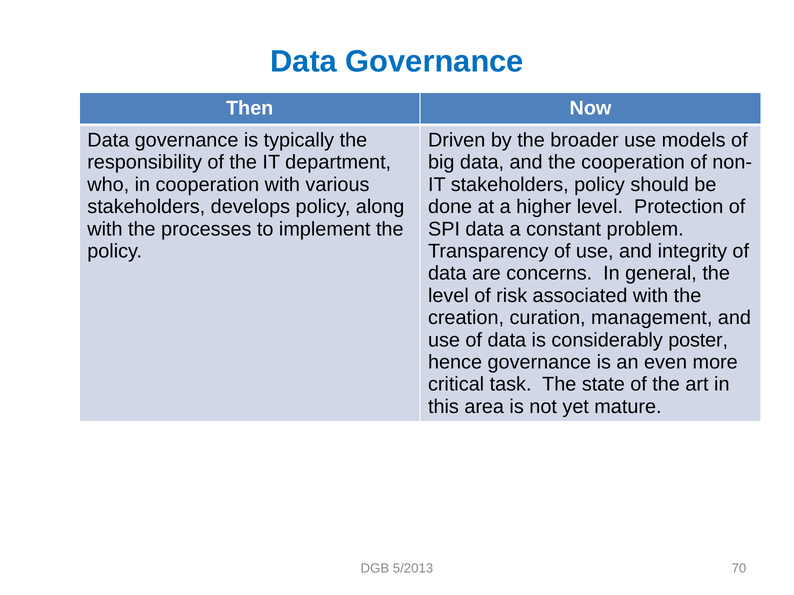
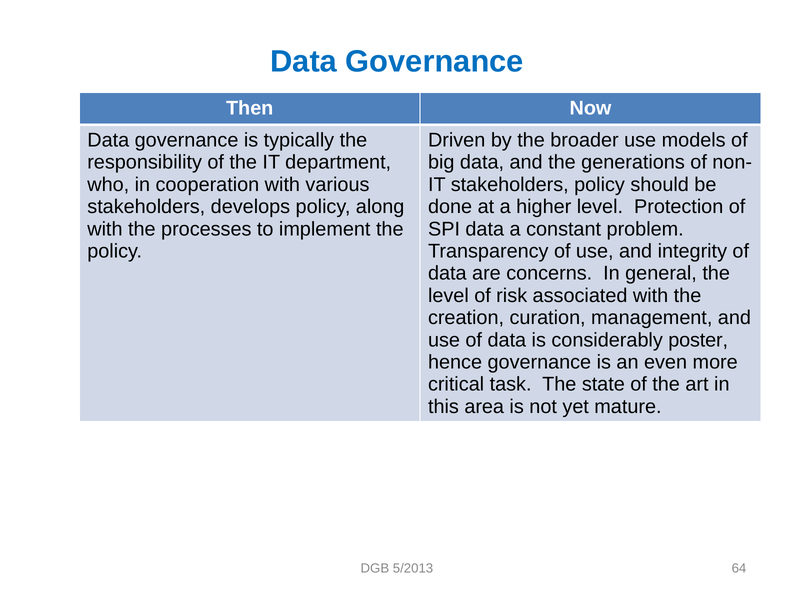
the cooperation: cooperation -> generations
70: 70 -> 64
